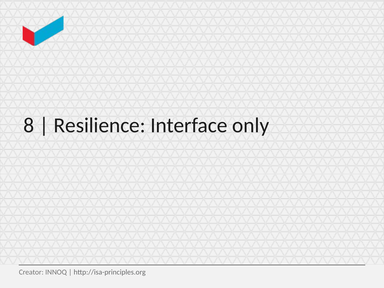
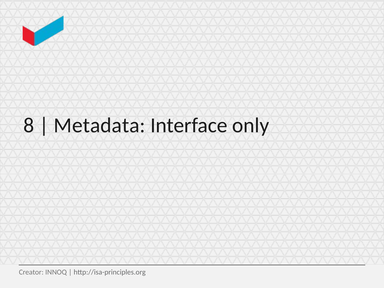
Resilience: Resilience -> Metadata
